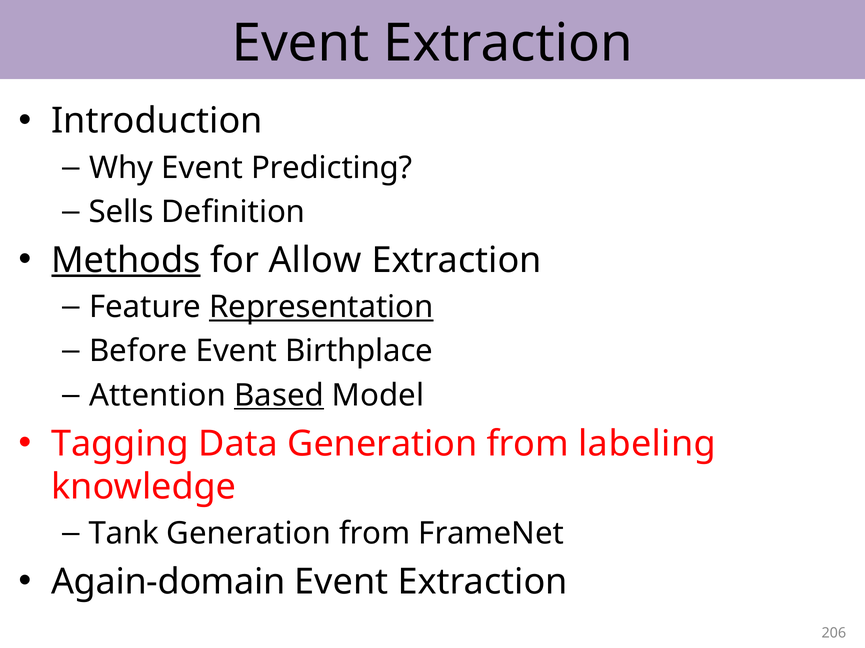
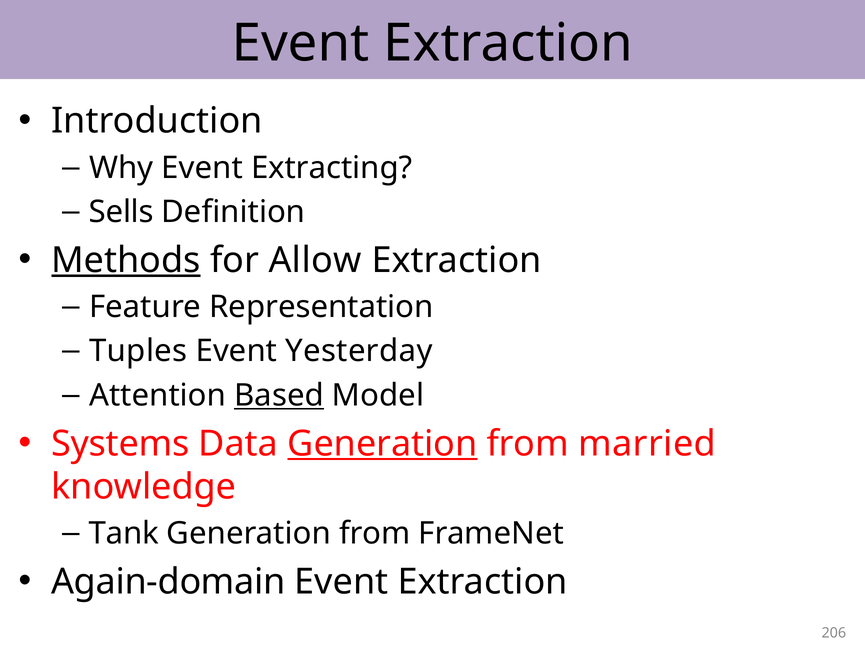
Predicting: Predicting -> Extracting
Representation underline: present -> none
Before: Before -> Tuples
Birthplace: Birthplace -> Yesterday
Tagging: Tagging -> Systems
Generation at (382, 444) underline: none -> present
labeling: labeling -> married
